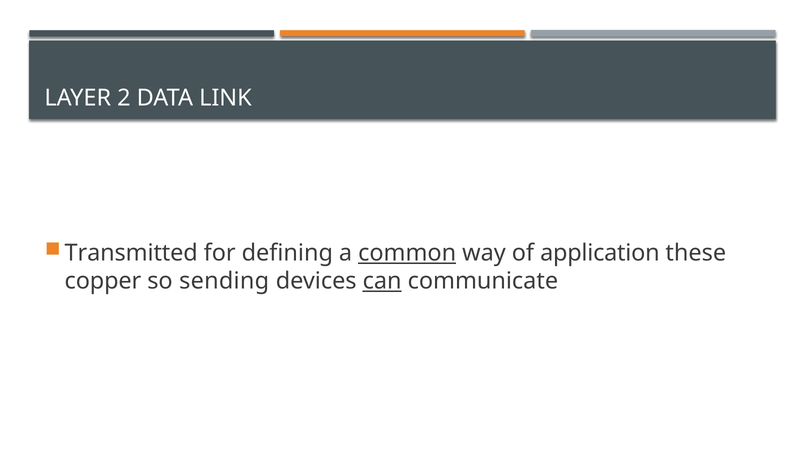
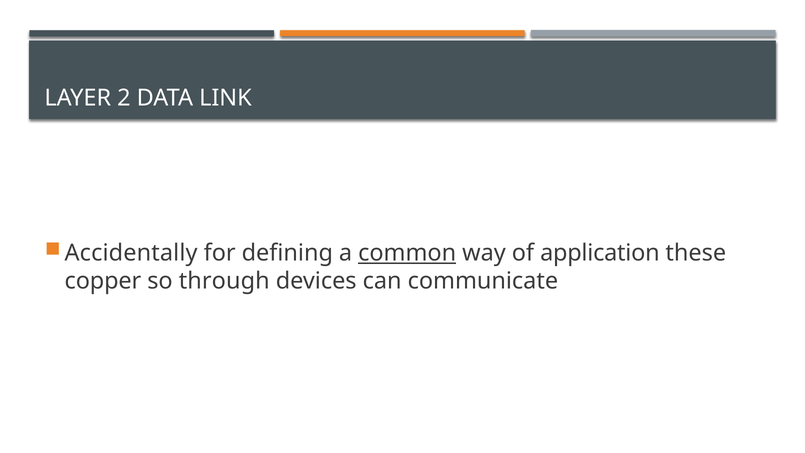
Transmitted: Transmitted -> Accidentally
sending: sending -> through
can underline: present -> none
